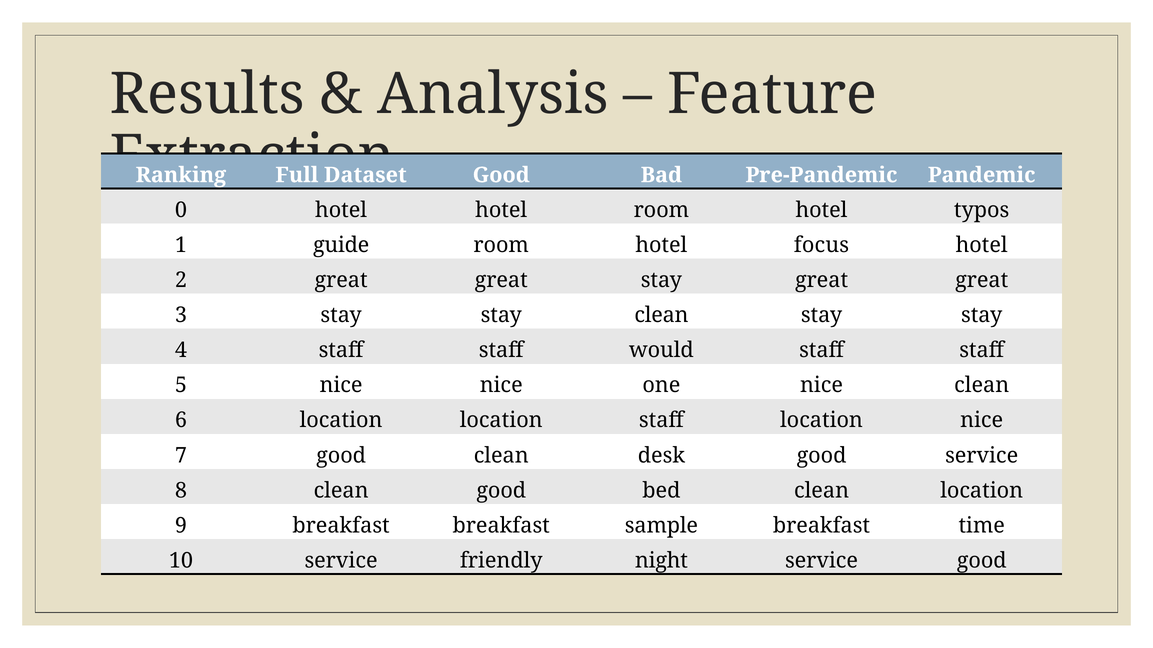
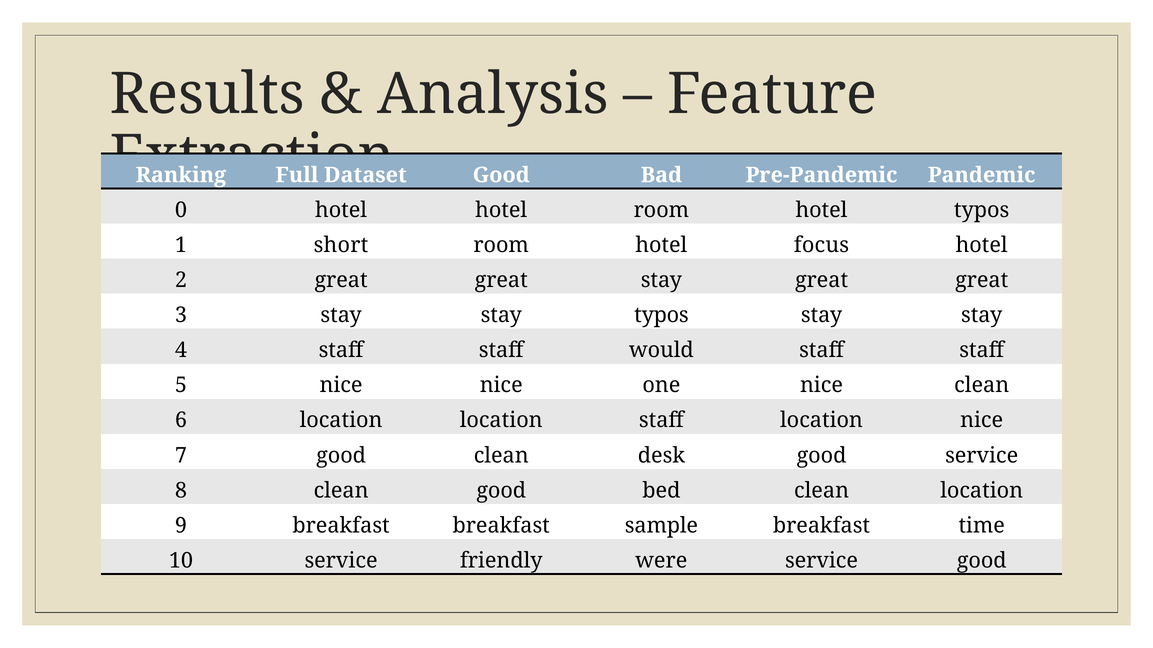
guide: guide -> short
stay clean: clean -> typos
night: night -> were
